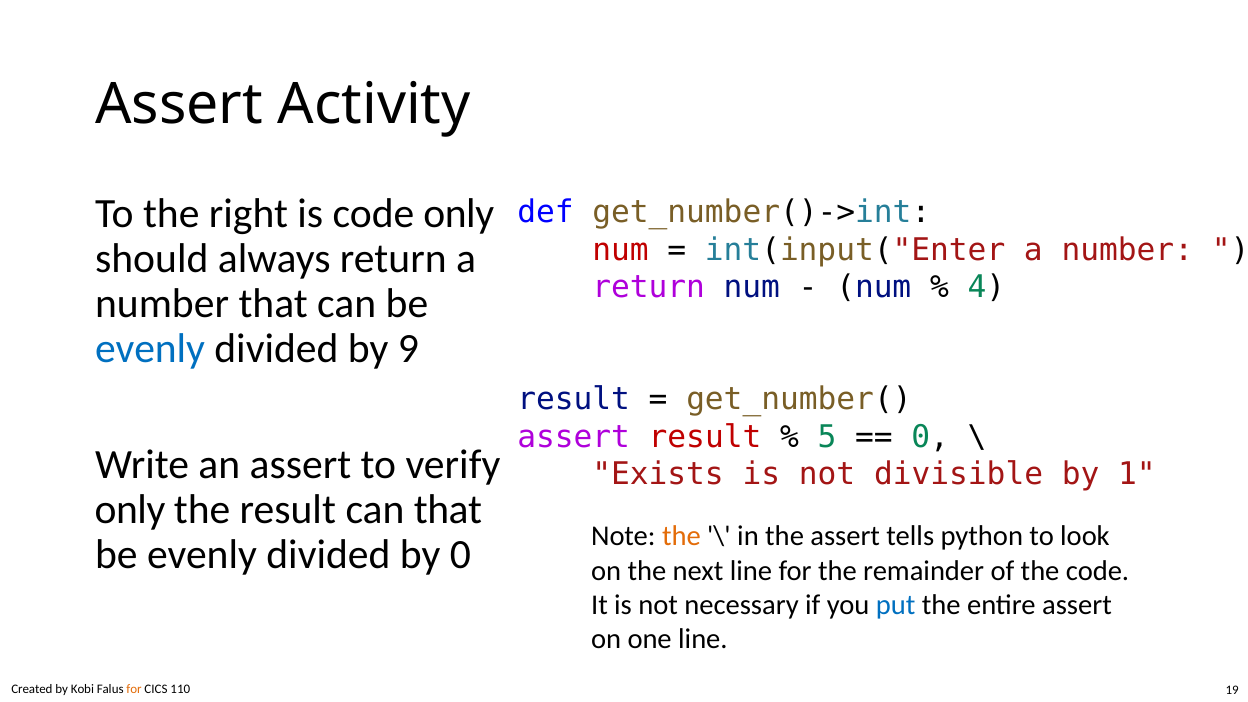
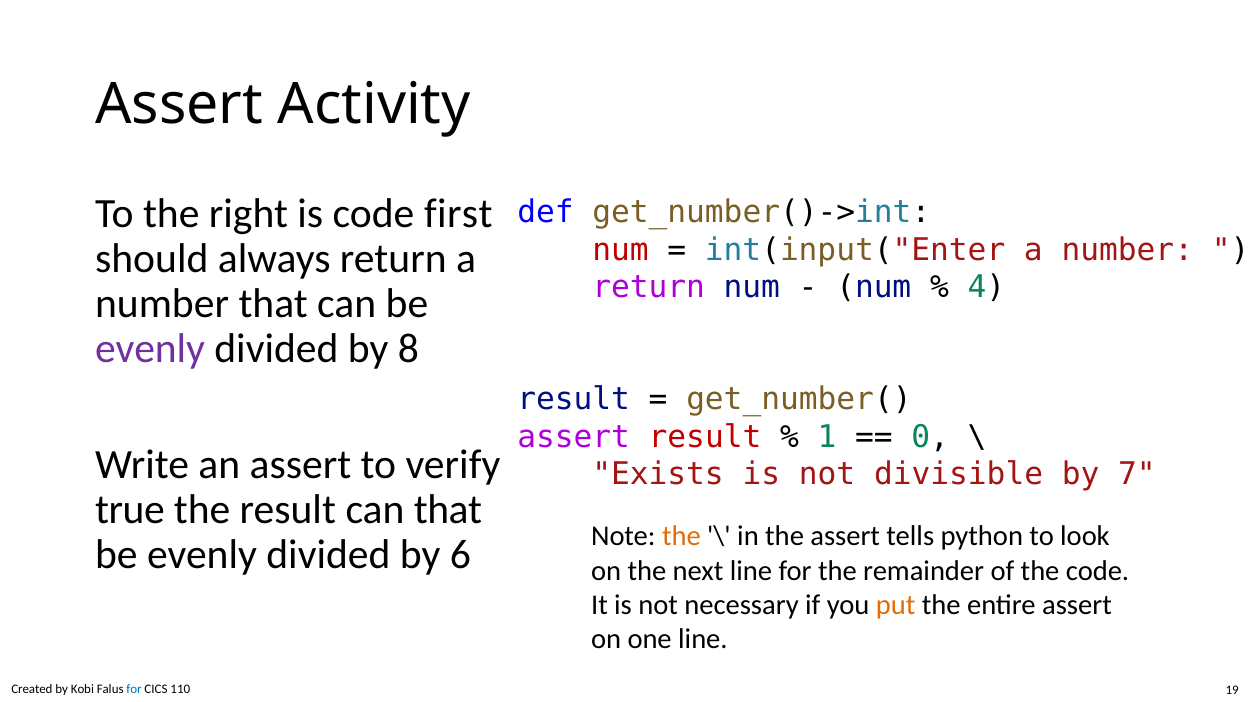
code only: only -> first
evenly at (150, 349) colour: blue -> purple
9: 9 -> 8
5: 5 -> 1
1: 1 -> 7
only at (130, 510): only -> true
by 0: 0 -> 6
put colour: blue -> orange
for at (134, 690) colour: orange -> blue
